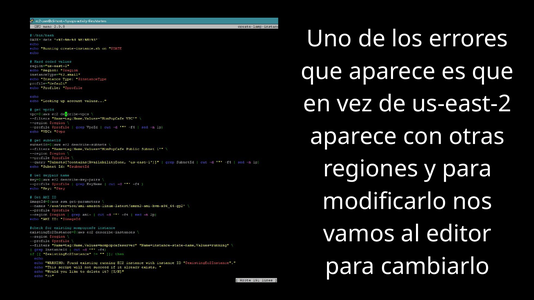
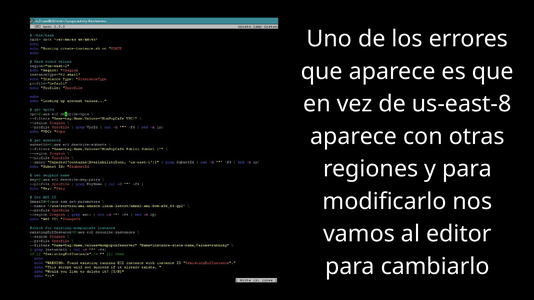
us-east-2: us-east-2 -> us-east-8
